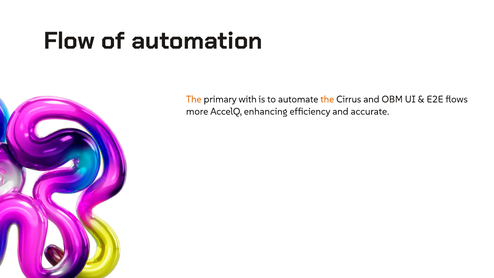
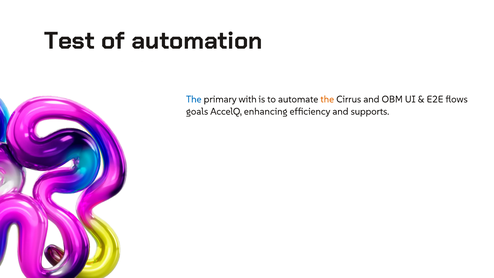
Flow: Flow -> Test
The at (194, 99) colour: orange -> blue
more: more -> goals
accurate: accurate -> supports
